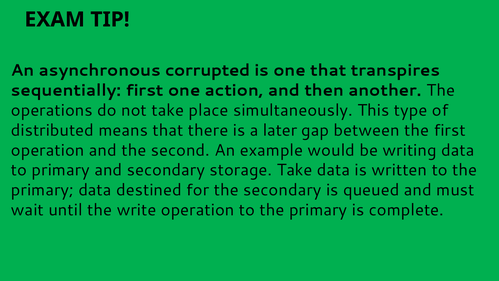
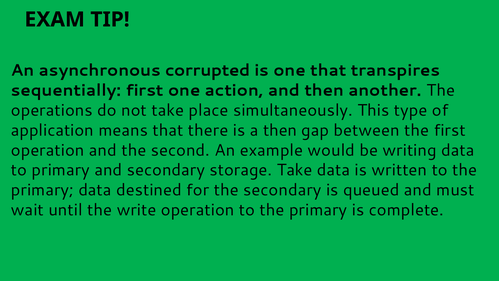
distributed: distributed -> application
a later: later -> then
